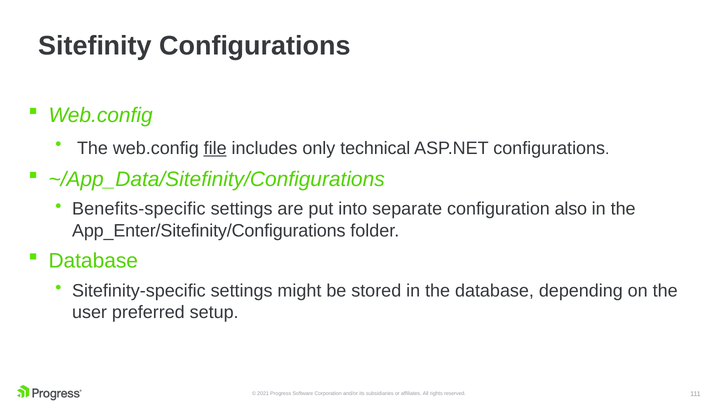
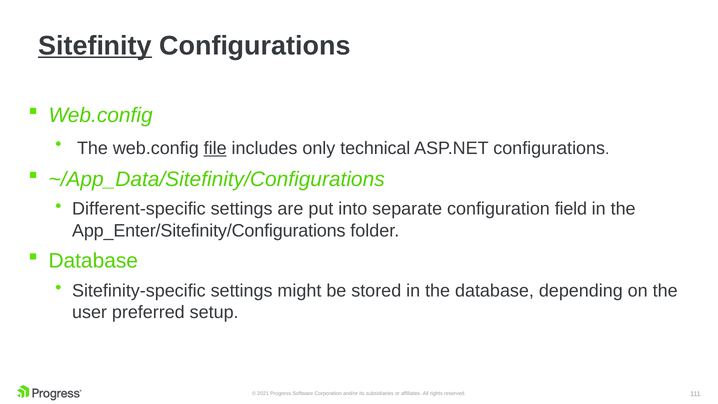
Sitefinity underline: none -> present
Benefits-specific: Benefits-specific -> Different-specific
also: also -> field
